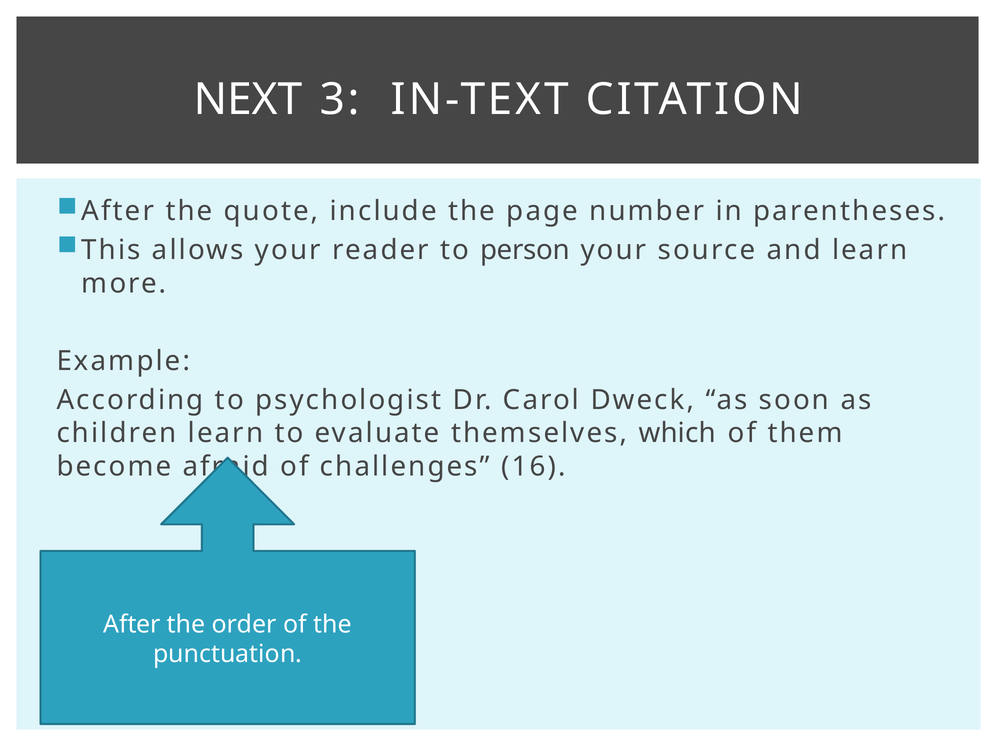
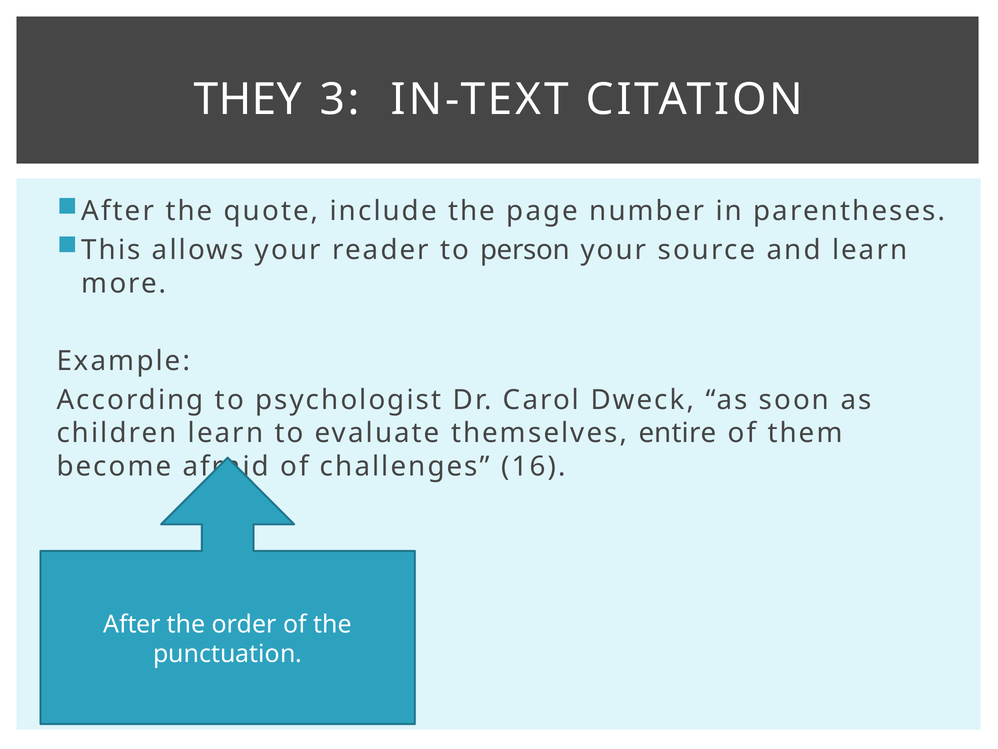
NEXT: NEXT -> THEY
which: which -> entire
